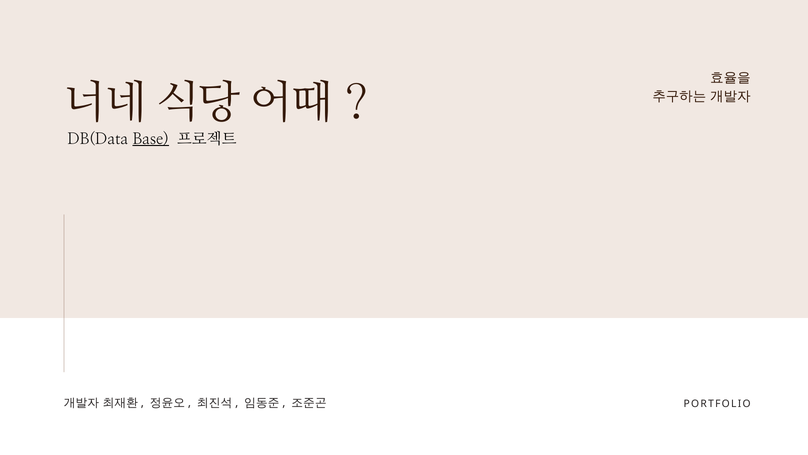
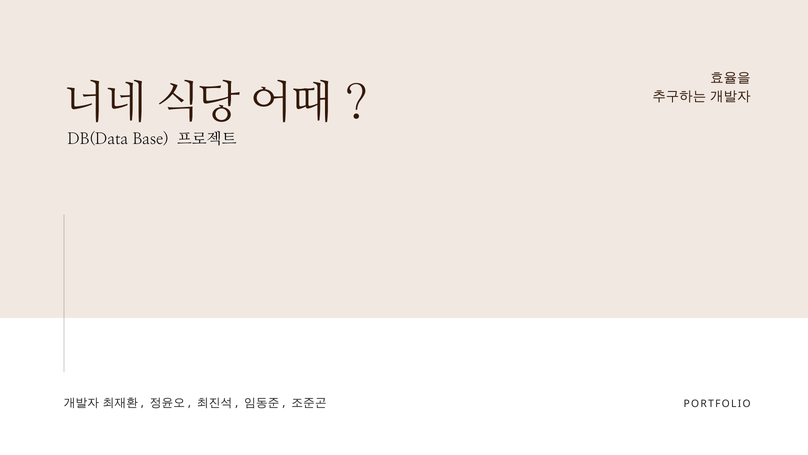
Base underline: present -> none
